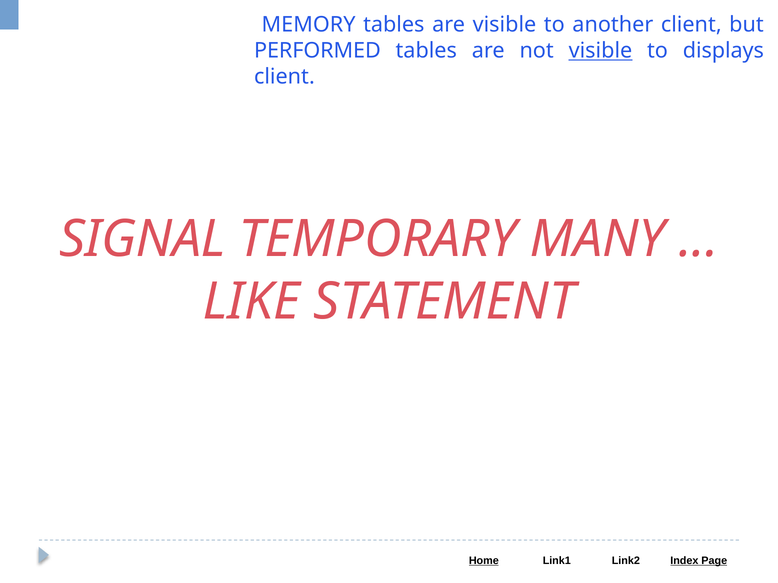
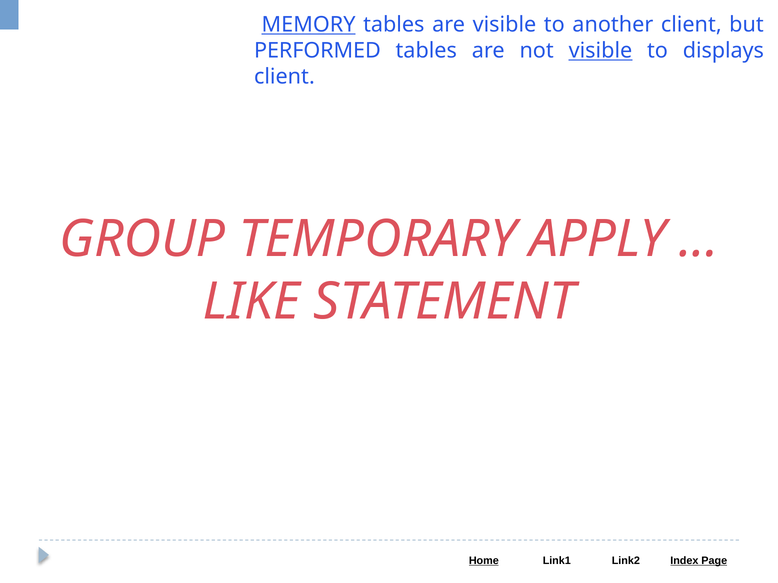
MEMORY underline: none -> present
SIGNAL: SIGNAL -> GROUP
MANY: MANY -> APPLY
